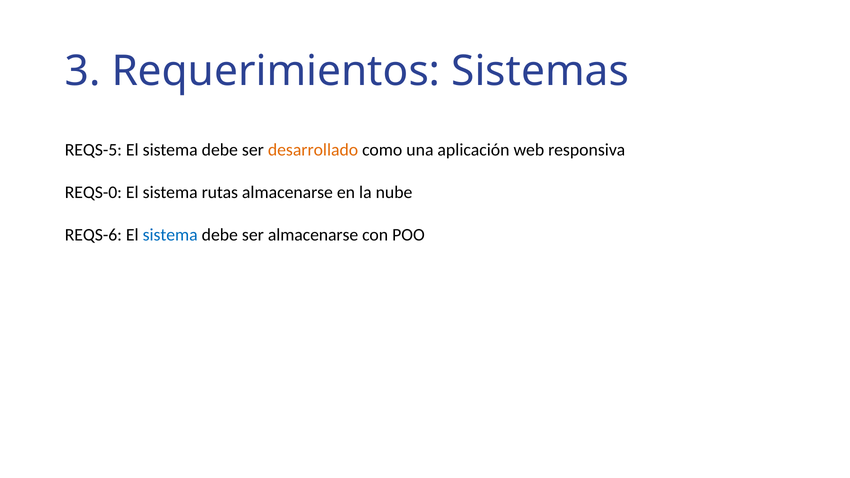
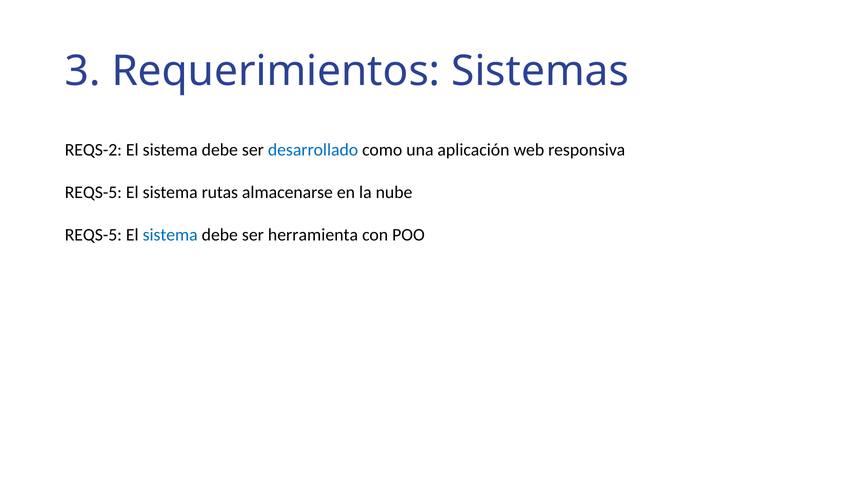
REQS-5: REQS-5 -> REQS-2
desarrollado colour: orange -> blue
REQS-0 at (93, 192): REQS-0 -> REQS-5
REQS-6 at (93, 235): REQS-6 -> REQS-5
ser almacenarse: almacenarse -> herramienta
